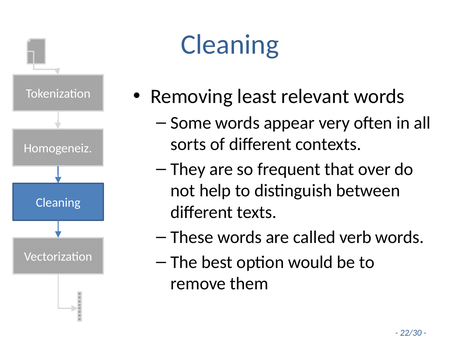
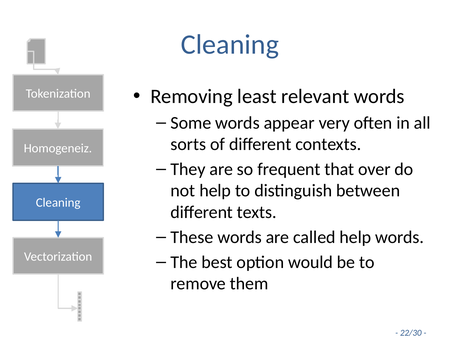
called verb: verb -> help
